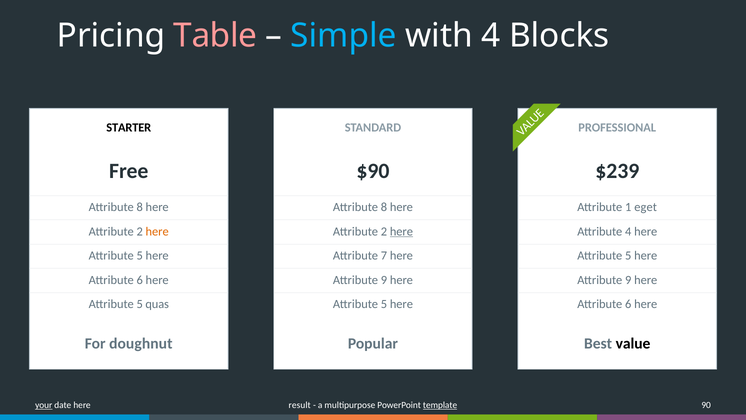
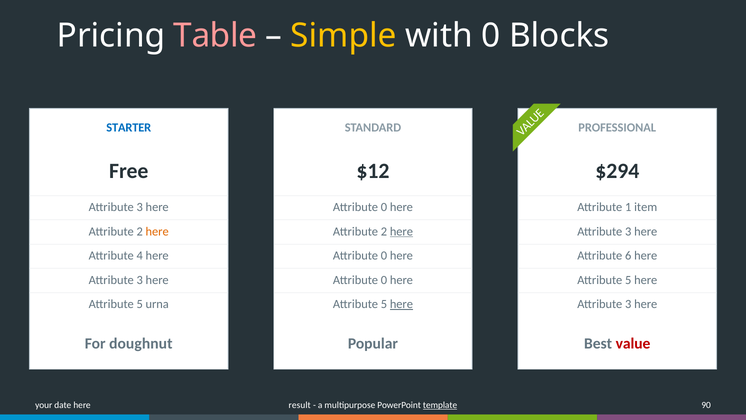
Simple colour: light blue -> yellow
with 4: 4 -> 0
STARTER colour: black -> blue
$90: $90 -> $12
$239: $239 -> $294
8 at (140, 207): 8 -> 3
8 at (384, 207): 8 -> 0
eget: eget -> item
4 at (628, 231): 4 -> 3
5 at (140, 256): 5 -> 4
7 at (384, 256): 7 -> 0
5 at (628, 256): 5 -> 6
6 at (140, 280): 6 -> 3
9 at (384, 280): 9 -> 0
9 at (628, 280): 9 -> 5
quas: quas -> urna
here at (401, 304) underline: none -> present
6 at (628, 304): 6 -> 3
value colour: black -> red
your underline: present -> none
